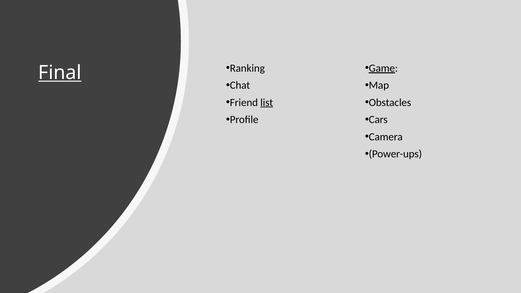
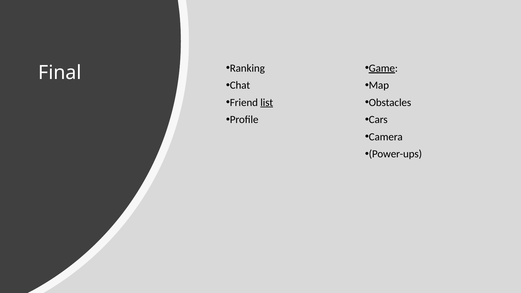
Final underline: present -> none
